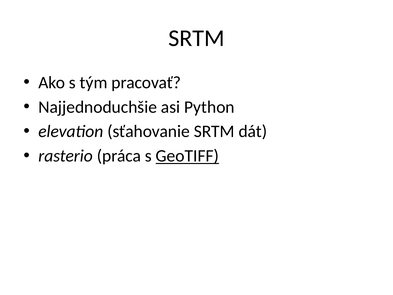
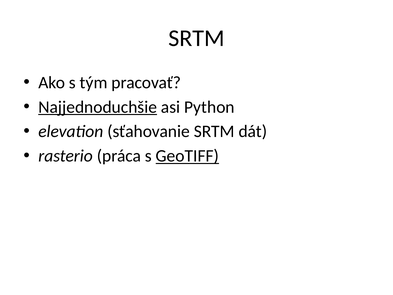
Najjednoduchšie underline: none -> present
